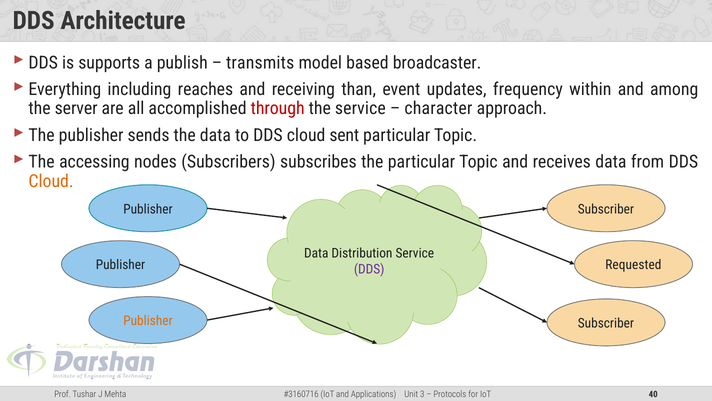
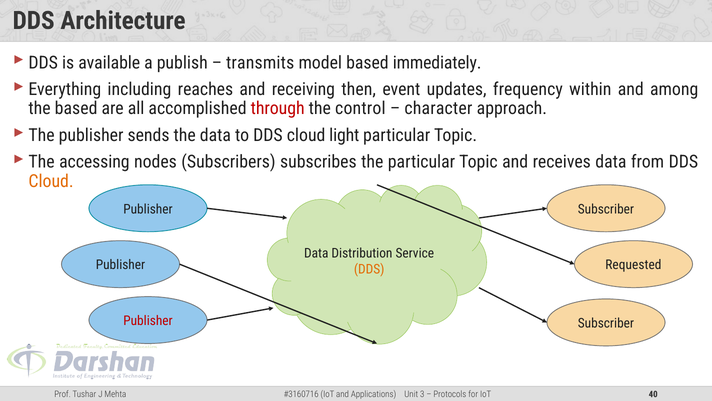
supports: supports -> available
broadcaster: broadcaster -> immediately
than: than -> then
the server: server -> based
the service: service -> control
sent: sent -> light
DDS at (369, 269) colour: purple -> orange
Publisher at (148, 321) colour: orange -> red
